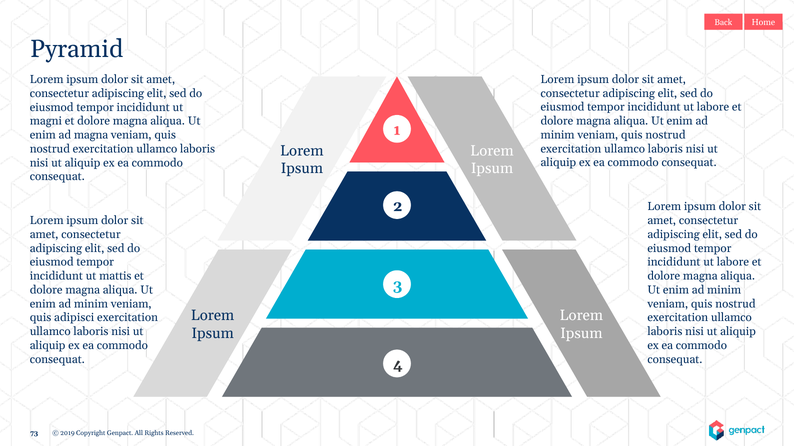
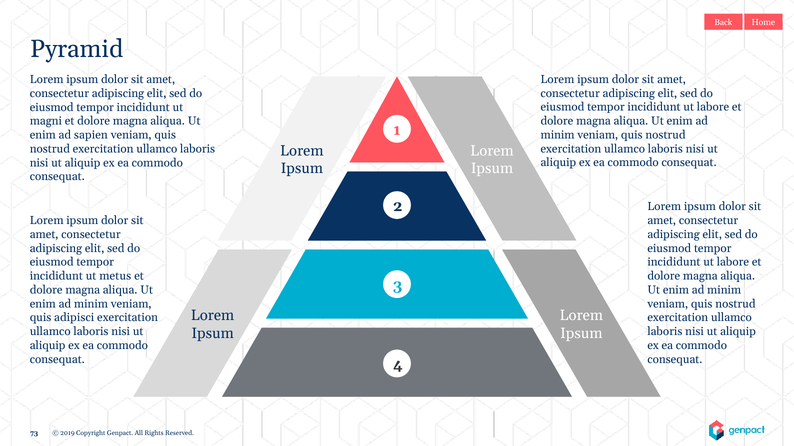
ad magna: magna -> sapien
mattis: mattis -> metus
